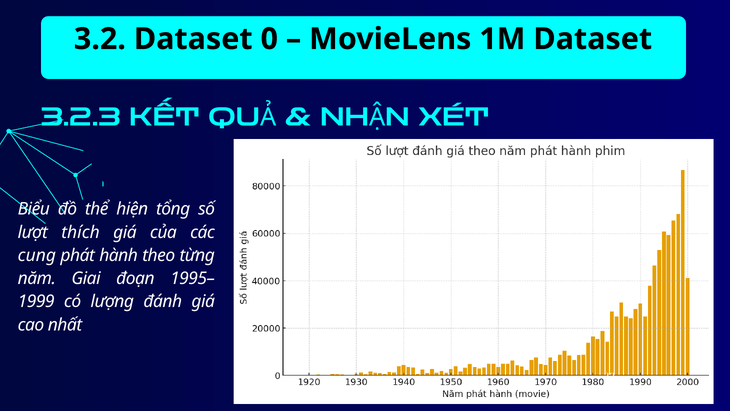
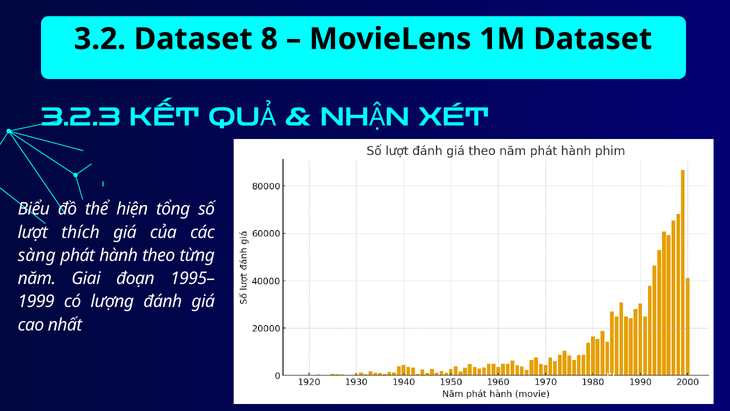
0: 0 -> 8
cung: cung -> sàng
